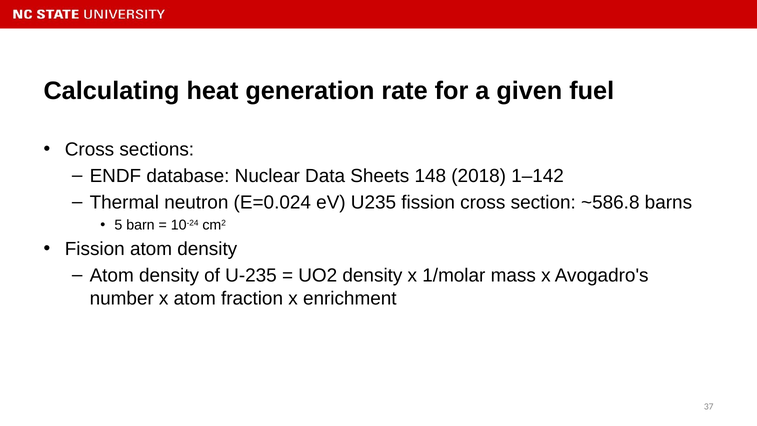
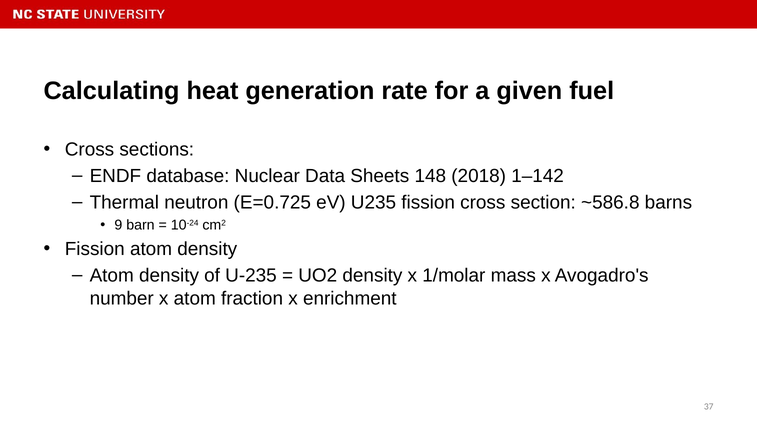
E=0.024: E=0.024 -> E=0.725
5: 5 -> 9
